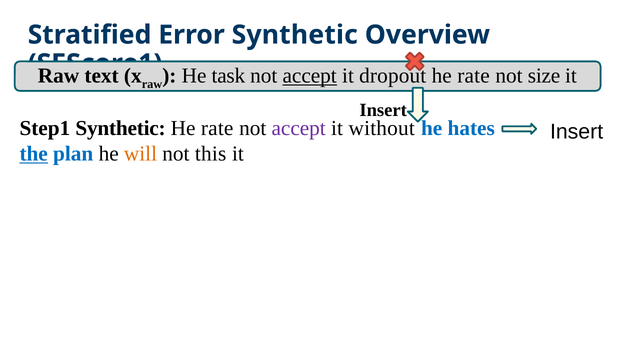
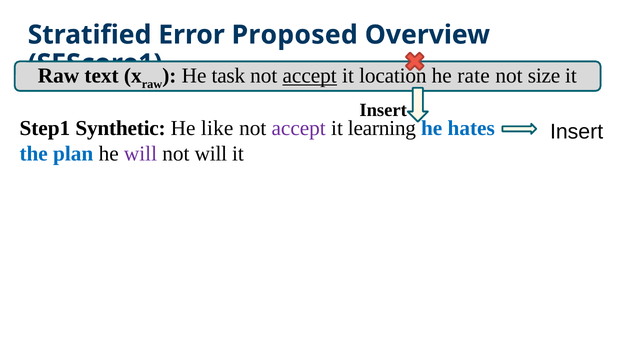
Error Synthetic: Synthetic -> Proposed
dropout: dropout -> location
rate at (217, 128): rate -> like
without: without -> learning
the underline: present -> none
will at (141, 154) colour: orange -> purple
not this: this -> will
